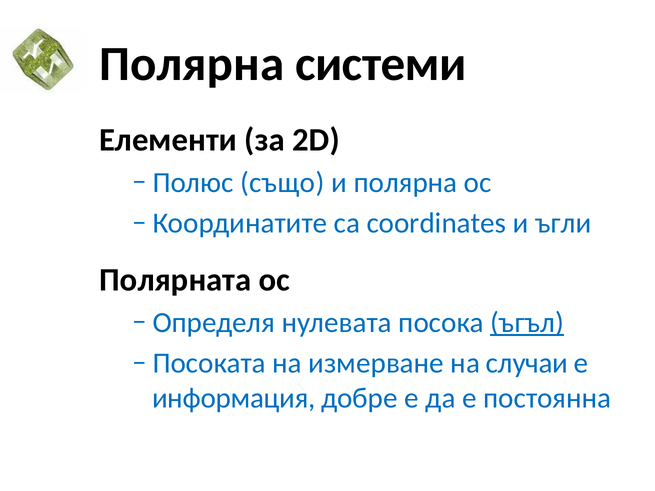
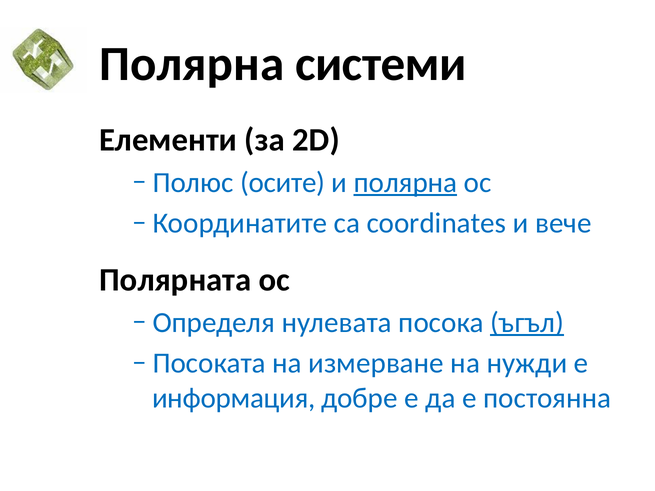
също: също -> осите
полярна at (405, 183) underline: none -> present
ъгли: ъгли -> вече
случаи: случаи -> нужди
